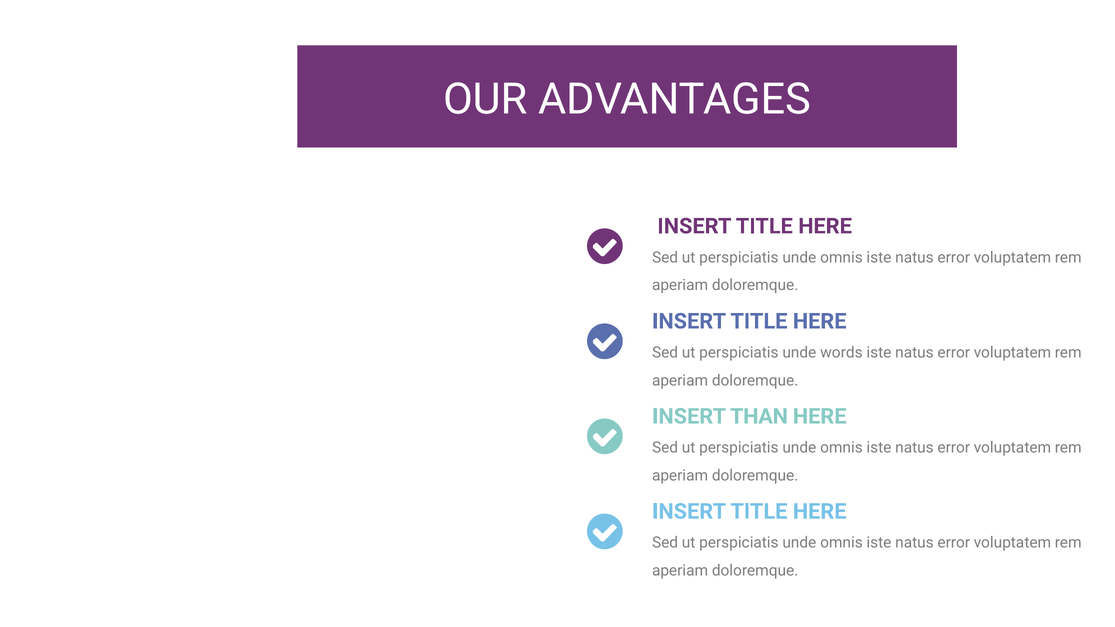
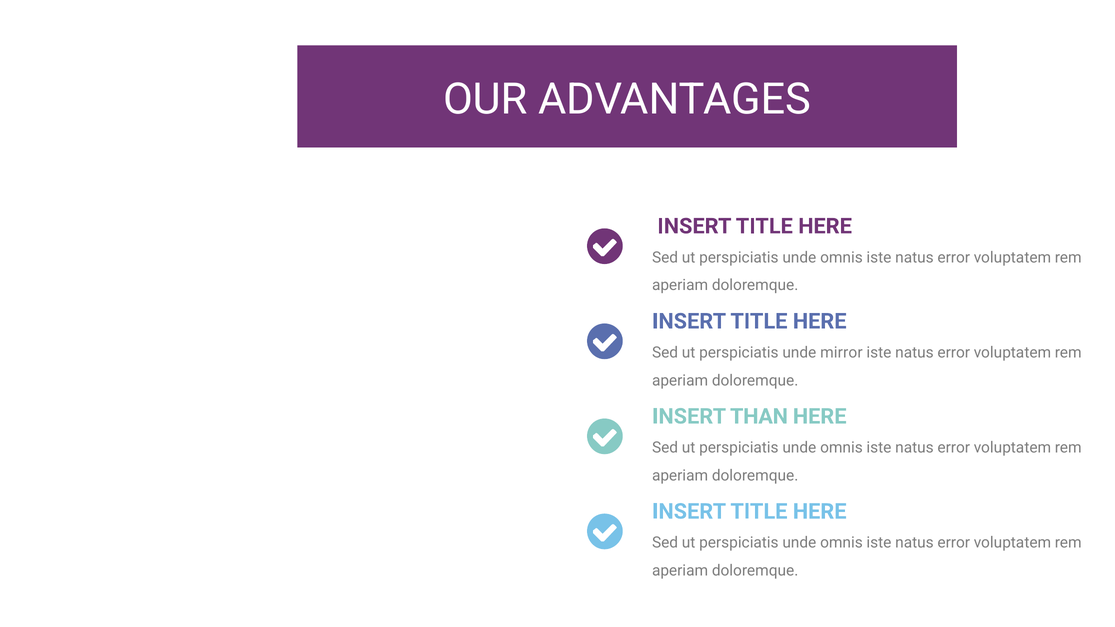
words: words -> mirror
